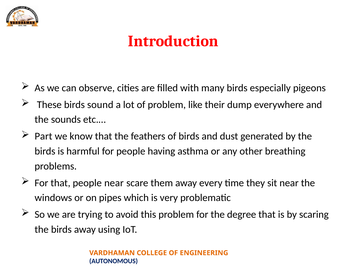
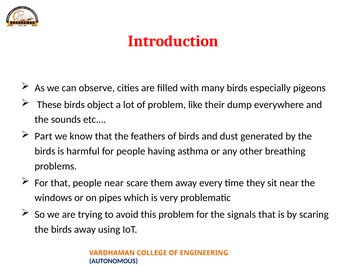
sound: sound -> object
degree: degree -> signals
